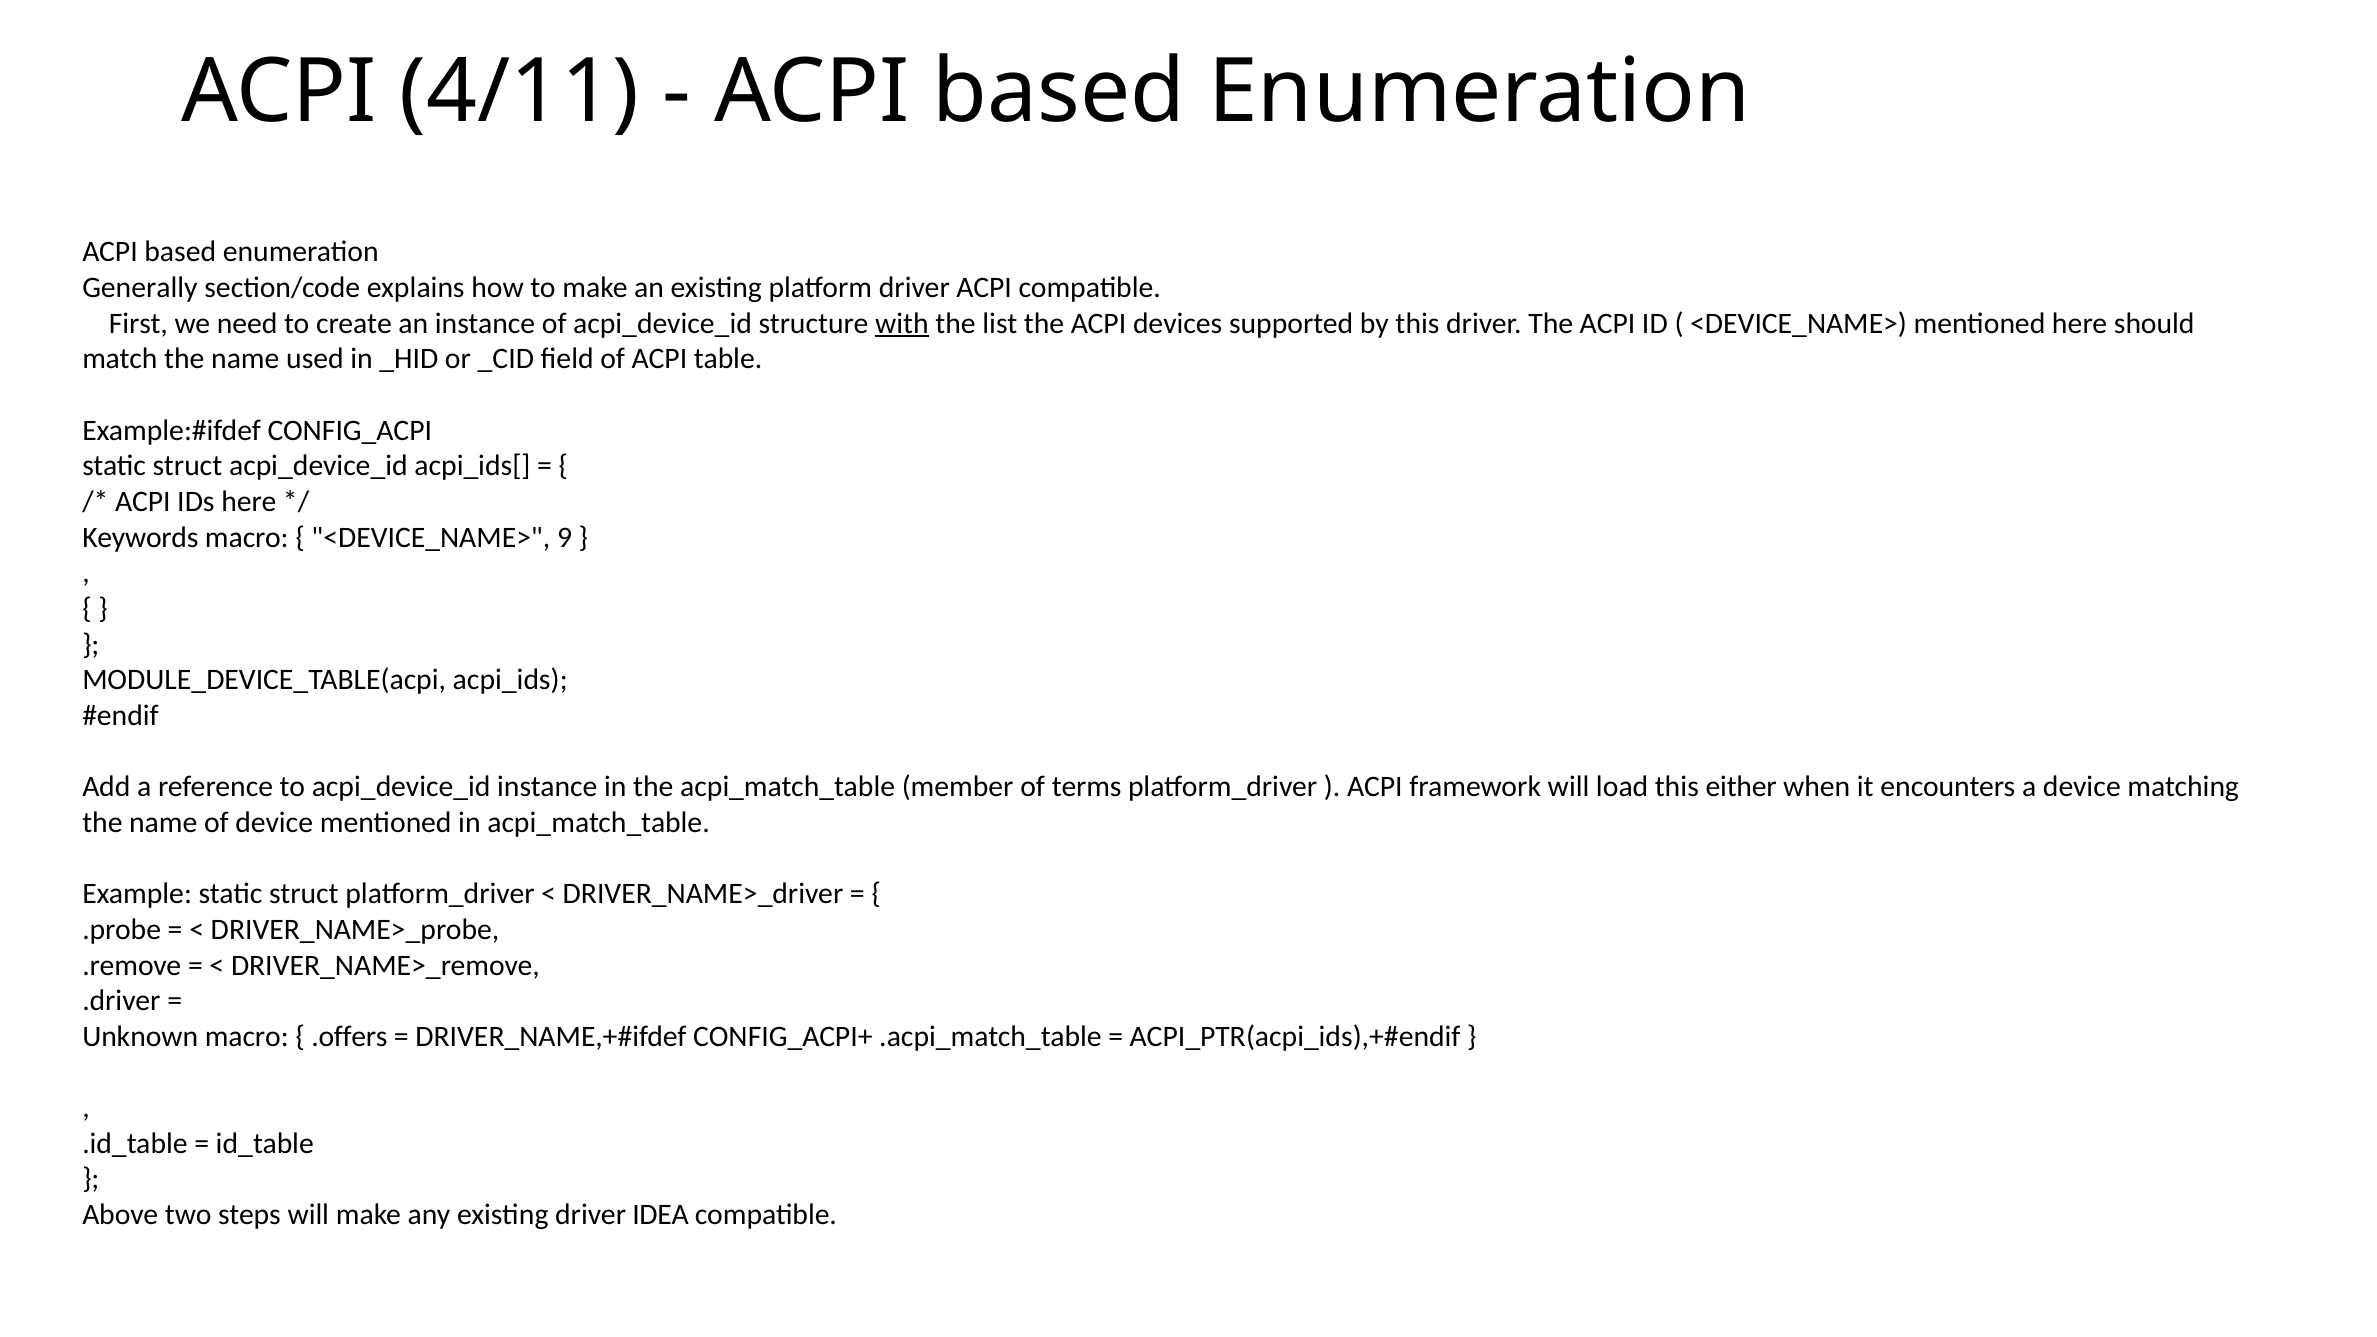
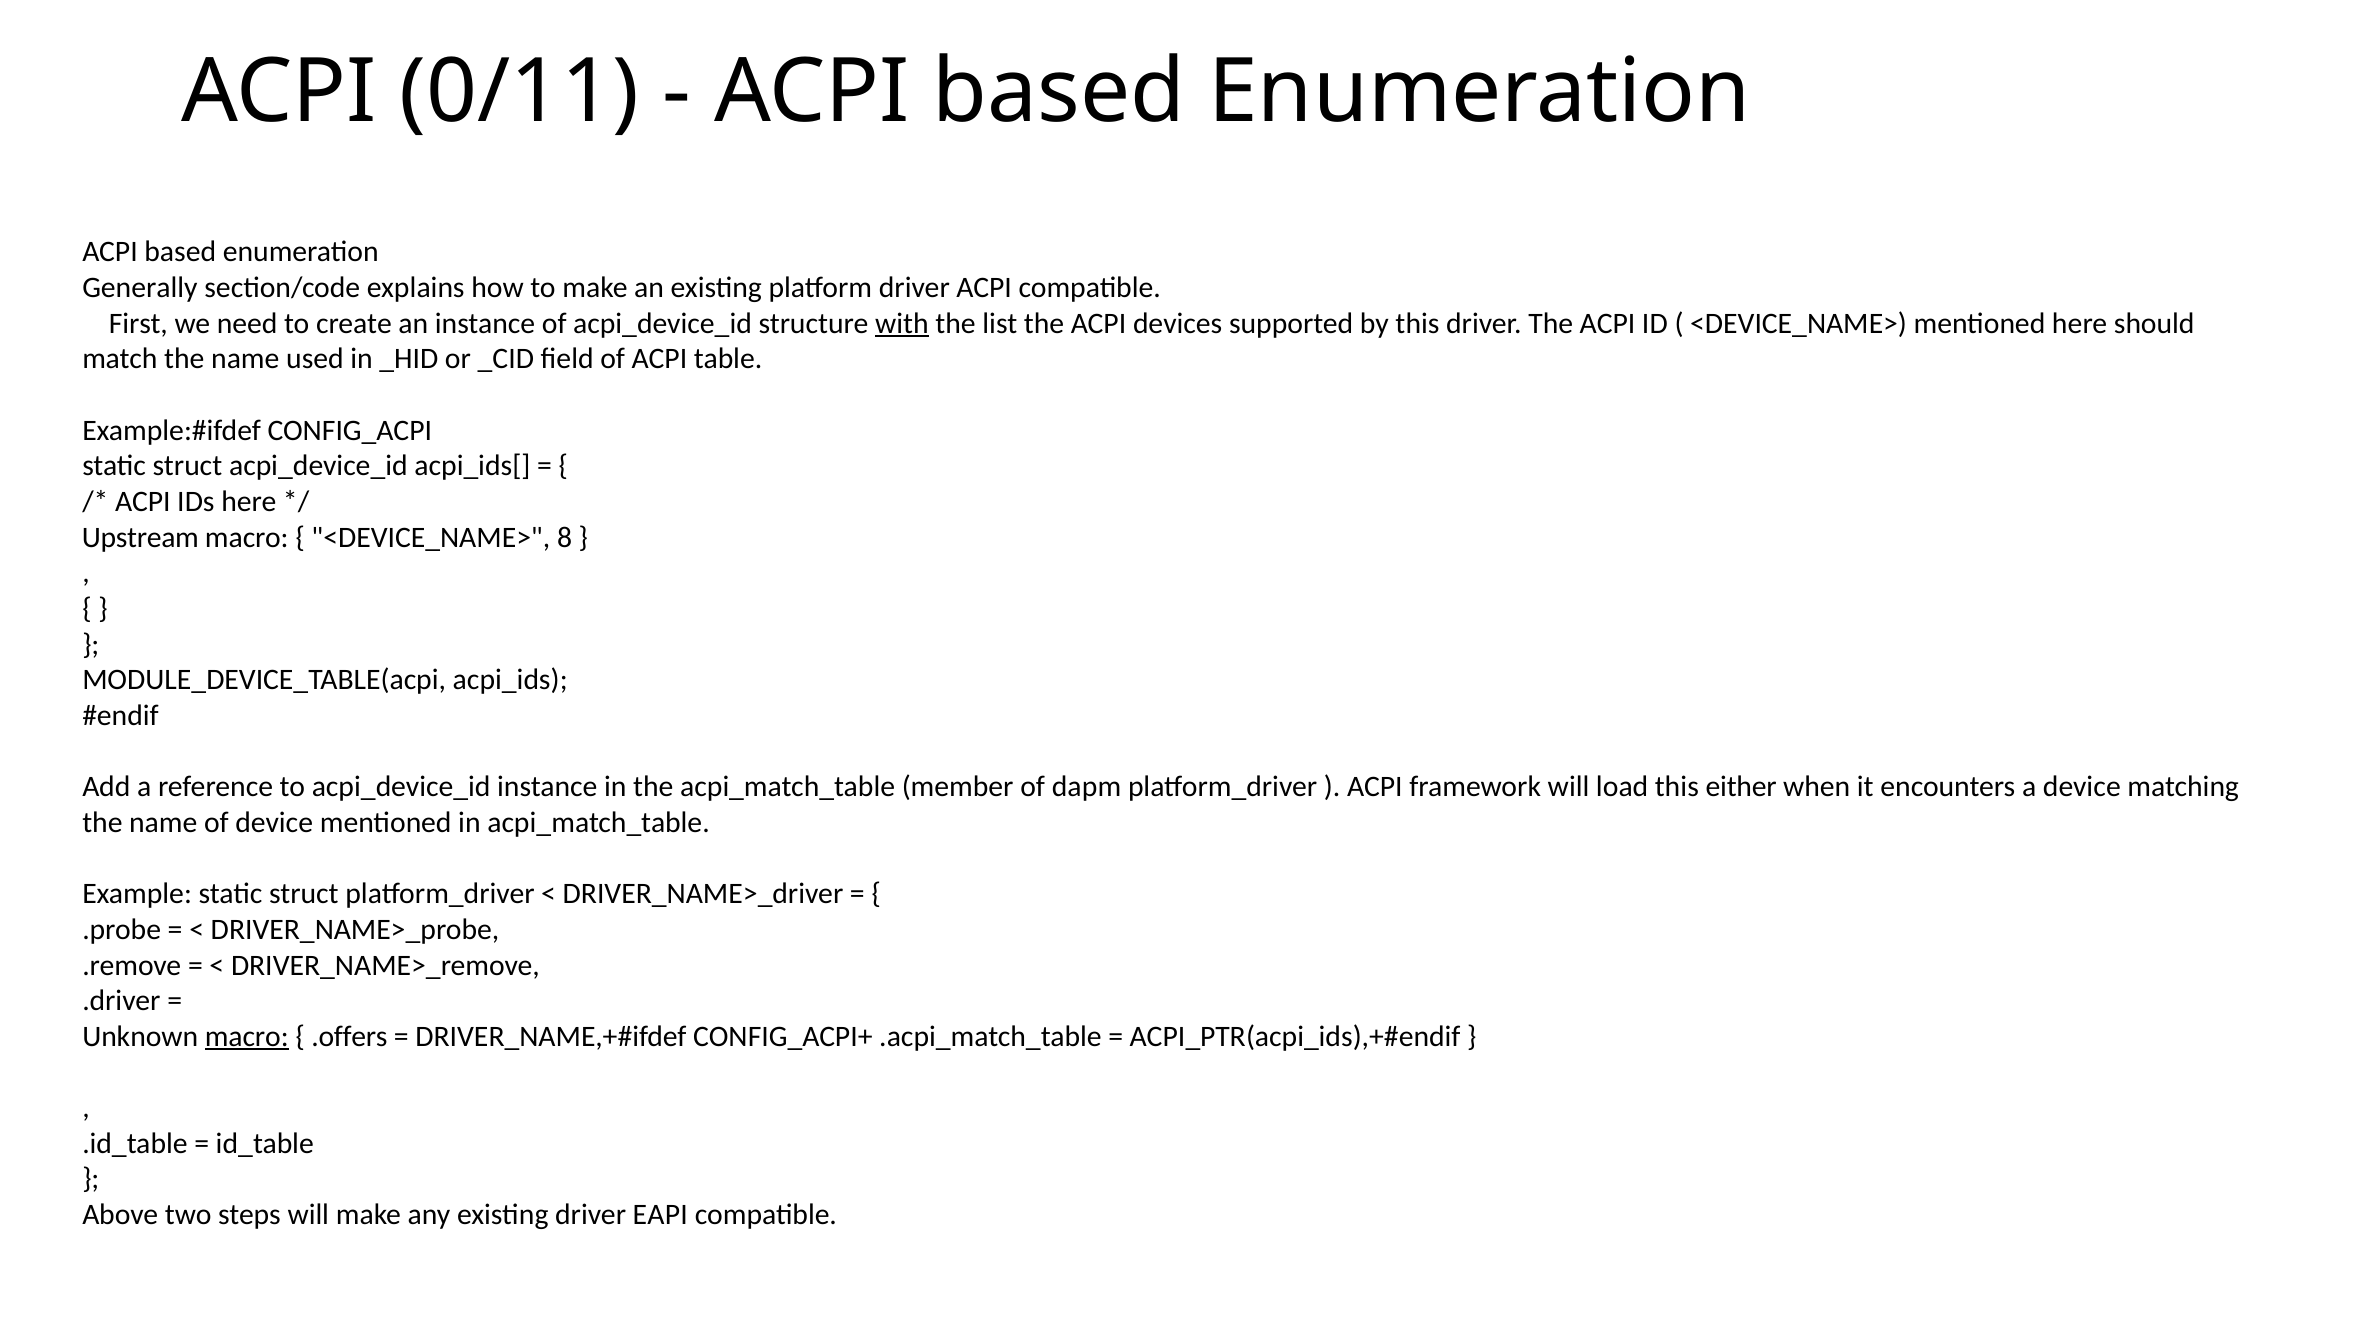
4/11: 4/11 -> 0/11
Keywords: Keywords -> Upstream
9: 9 -> 8
terms: terms -> dapm
macro at (247, 1037) underline: none -> present
IDEA: IDEA -> EAPI
